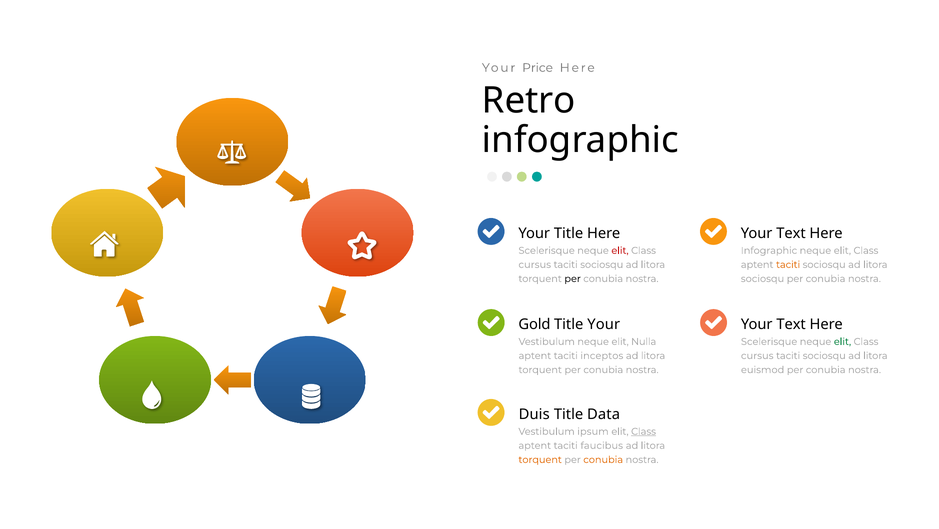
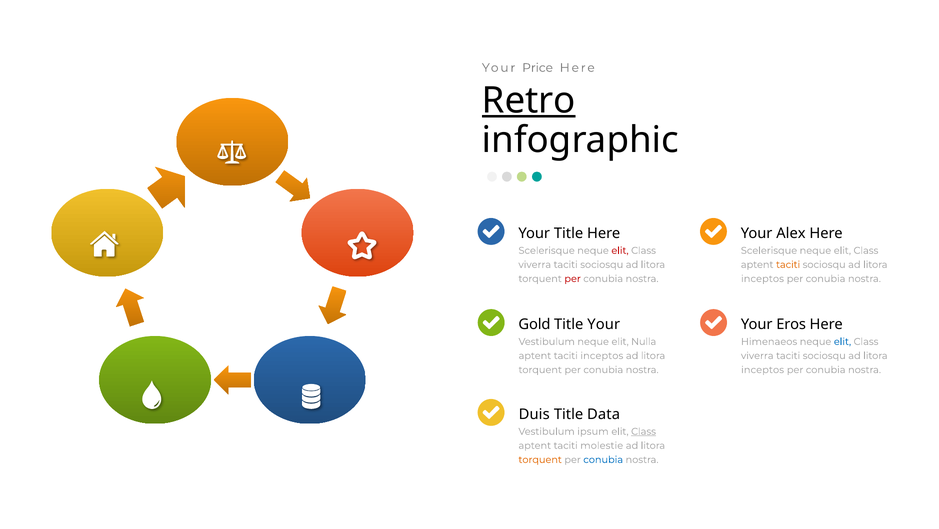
Retro underline: none -> present
Text at (791, 234): Text -> Alex
Infographic at (769, 251): Infographic -> Scelerisque
cursus at (535, 265): cursus -> viverra
per at (573, 279) colour: black -> red
sociosqu at (763, 279): sociosqu -> inceptos
Text at (791, 325): Text -> Eros
Scelerisque at (769, 342): Scelerisque -> Himenaeos
elit at (842, 342) colour: green -> blue
cursus at (757, 356): cursus -> viverra
euismod at (763, 370): euismod -> inceptos
faucibus: faucibus -> molestie
conubia at (603, 460) colour: orange -> blue
